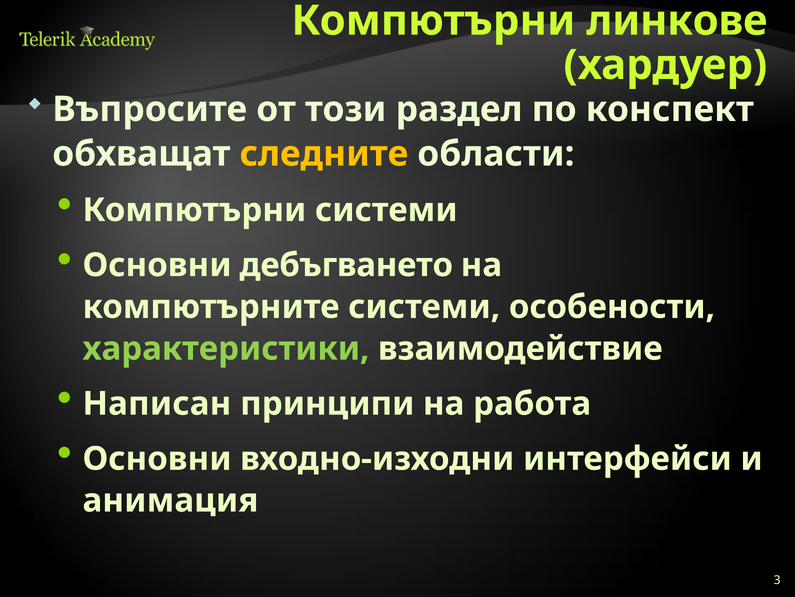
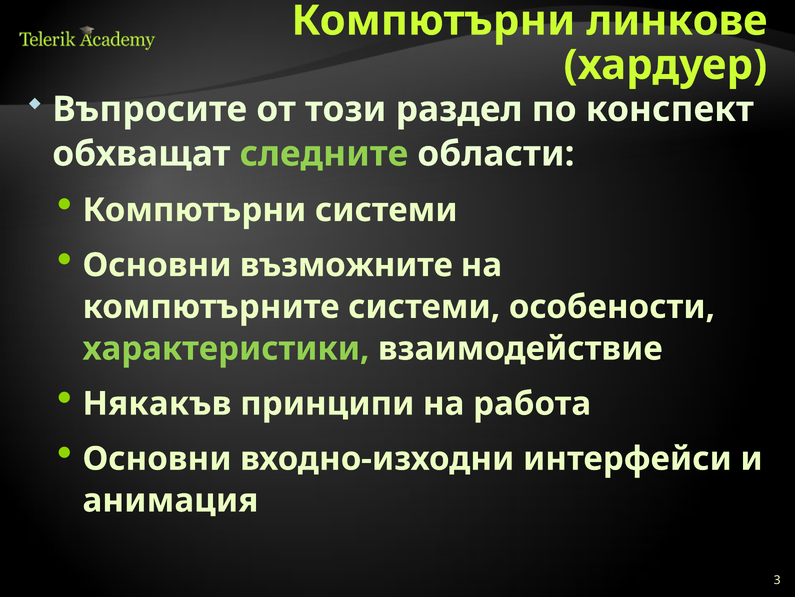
следните colour: yellow -> light green
дебъгването: дебъгването -> възможните
Написан: Написан -> Някакъв
